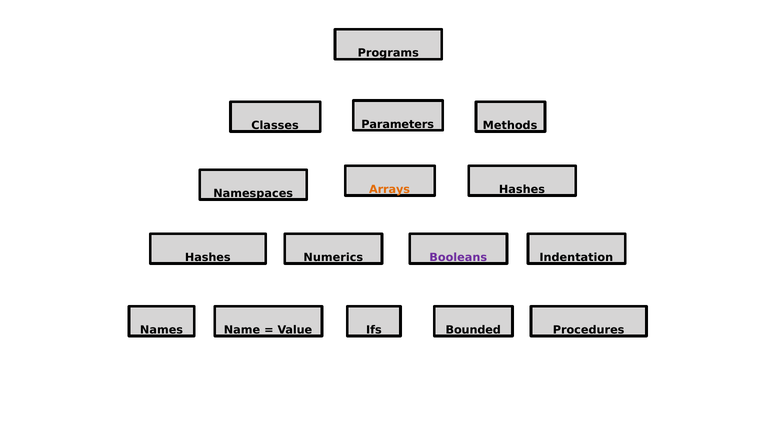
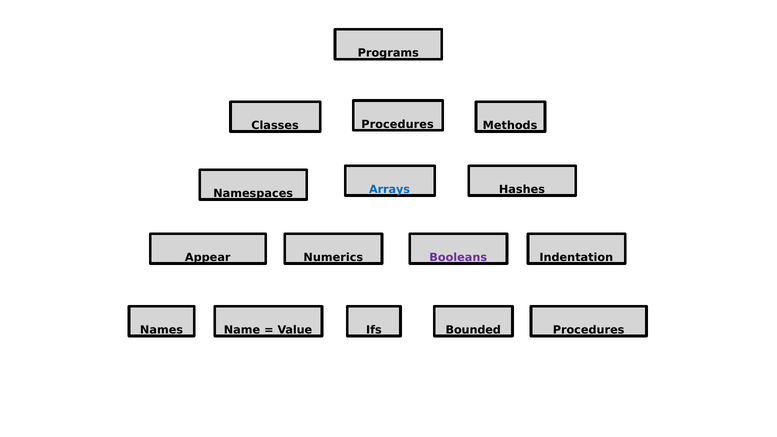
Classes Parameters: Parameters -> Procedures
Arrays colour: orange -> blue
Hashes at (208, 258): Hashes -> Appear
